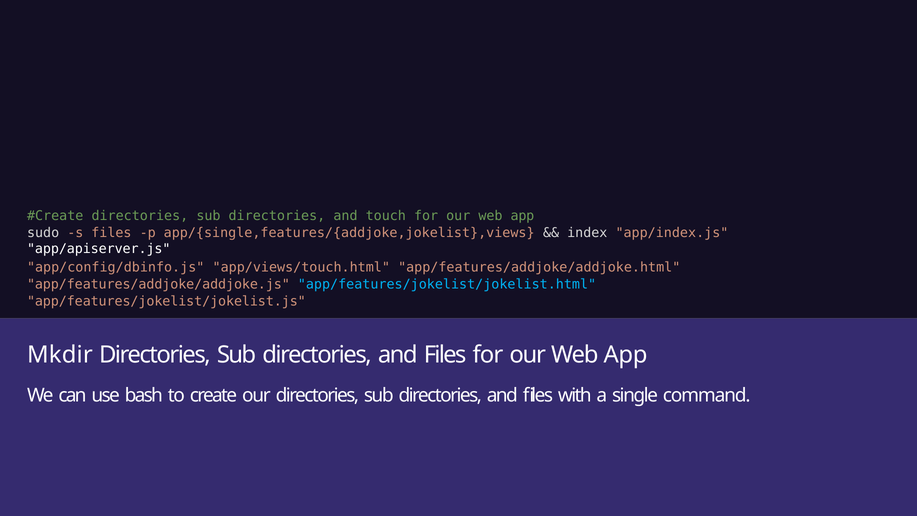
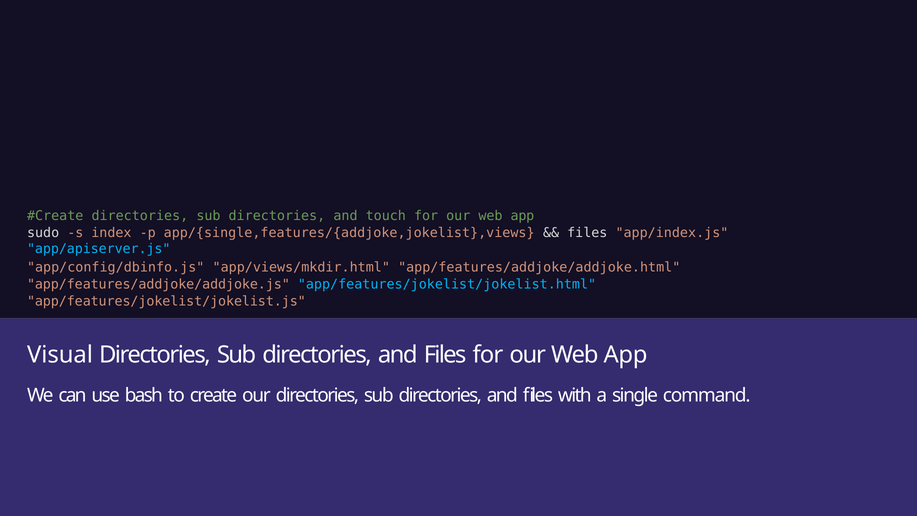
s files: files -> index
index at (587, 233): index -> files
app/apiserver.js colour: white -> light blue
app/views/touch.html: app/views/touch.html -> app/views/mkdir.html
Mkdir: Mkdir -> Visual
